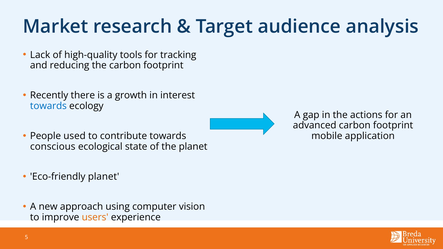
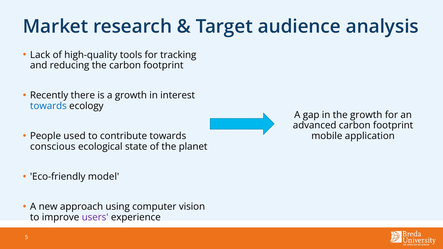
the actions: actions -> growth
Eco-friendly planet: planet -> model
users colour: orange -> purple
